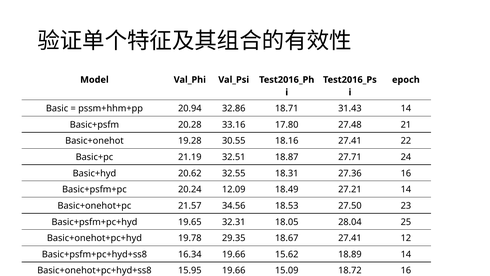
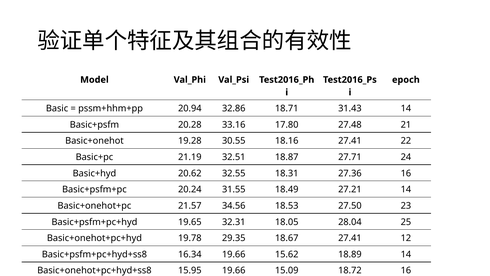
12.09: 12.09 -> 31.55
